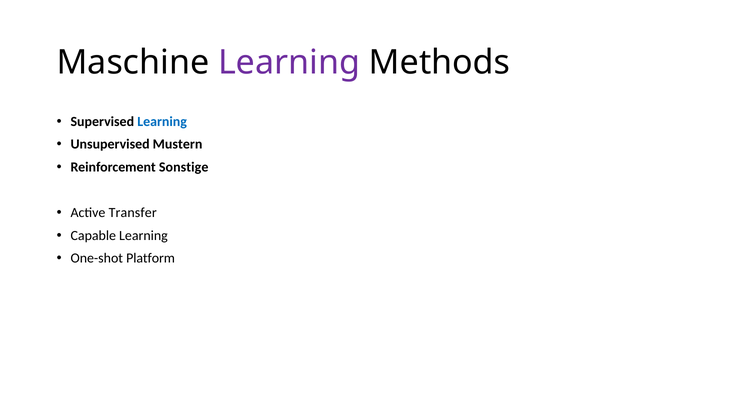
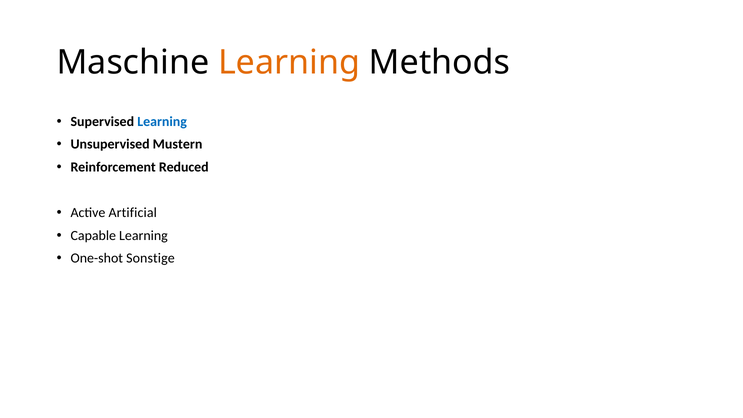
Learning at (289, 62) colour: purple -> orange
Sonstige: Sonstige -> Reduced
Transfer: Transfer -> Artificial
Platform: Platform -> Sonstige
